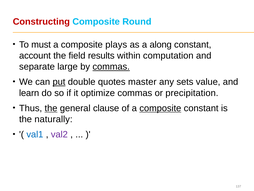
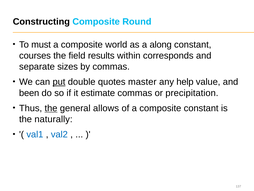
Constructing colour: red -> black
plays: plays -> world
account: account -> courses
computation: computation -> corresponds
large: large -> sizes
commas at (111, 67) underline: present -> none
sets: sets -> help
learn: learn -> been
optimize: optimize -> estimate
clause: clause -> allows
composite at (160, 108) underline: present -> none
val2 colour: purple -> blue
